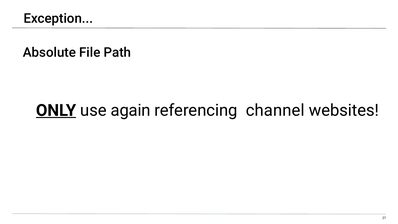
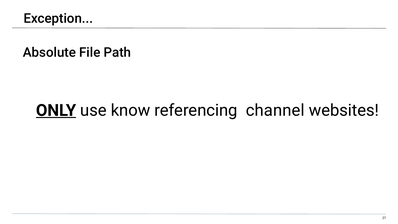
again: again -> know
